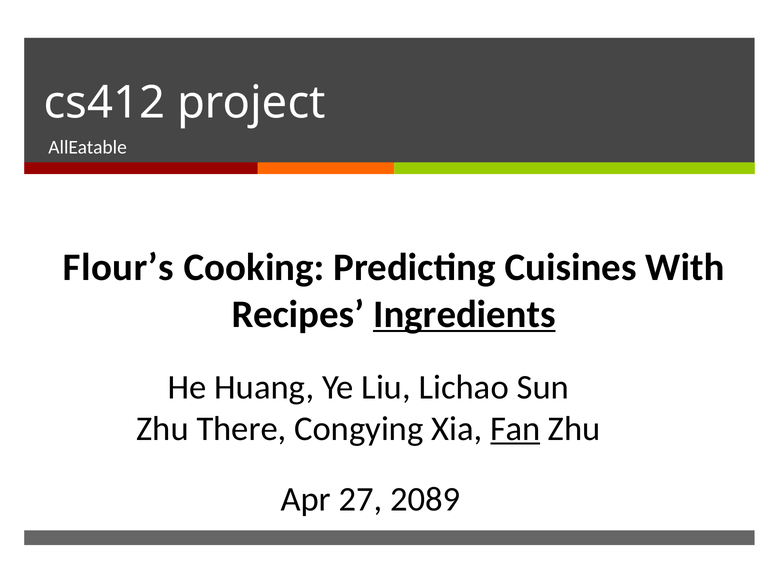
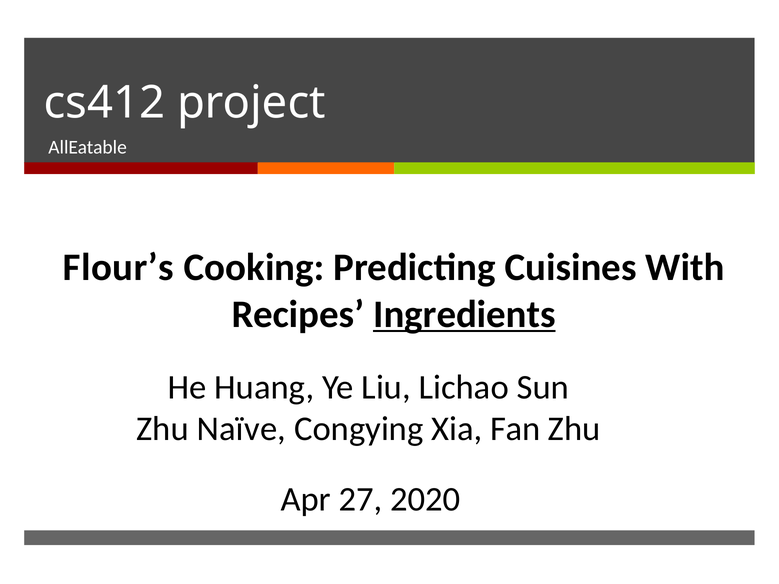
There: There -> Naïve
Fan underline: present -> none
2089: 2089 -> 2020
